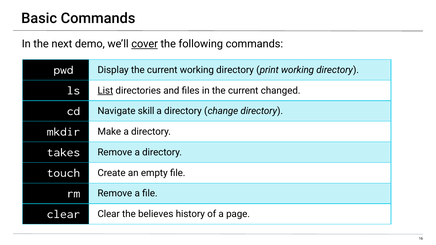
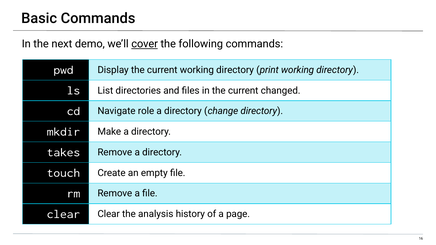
List underline: present -> none
skill: skill -> role
believes: believes -> analysis
